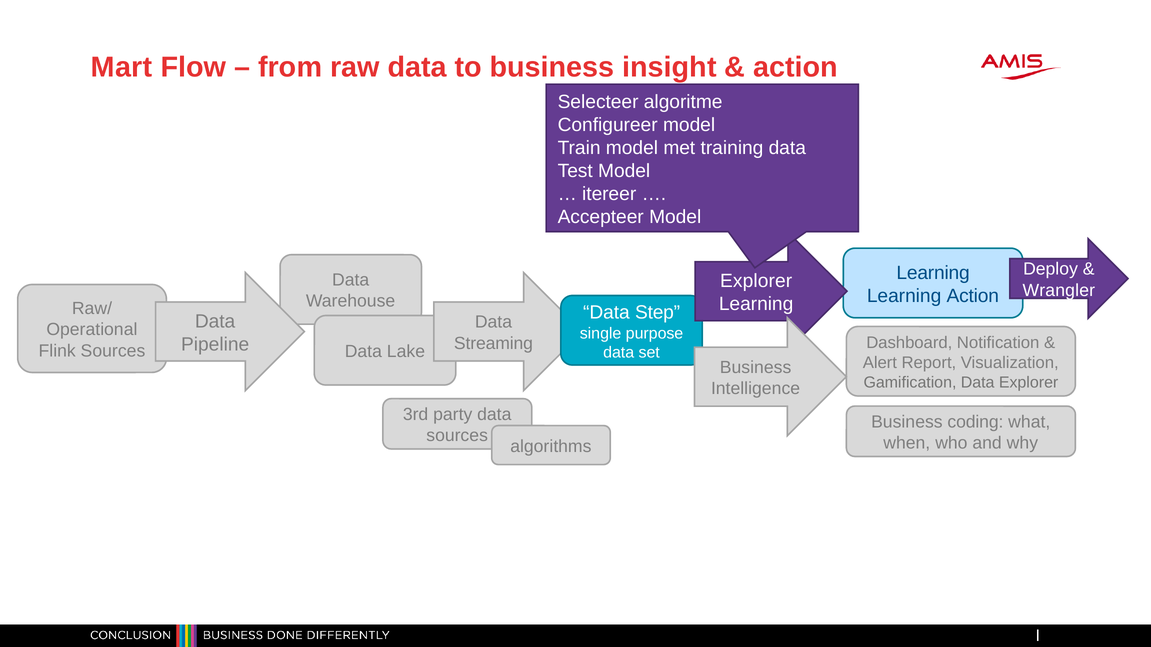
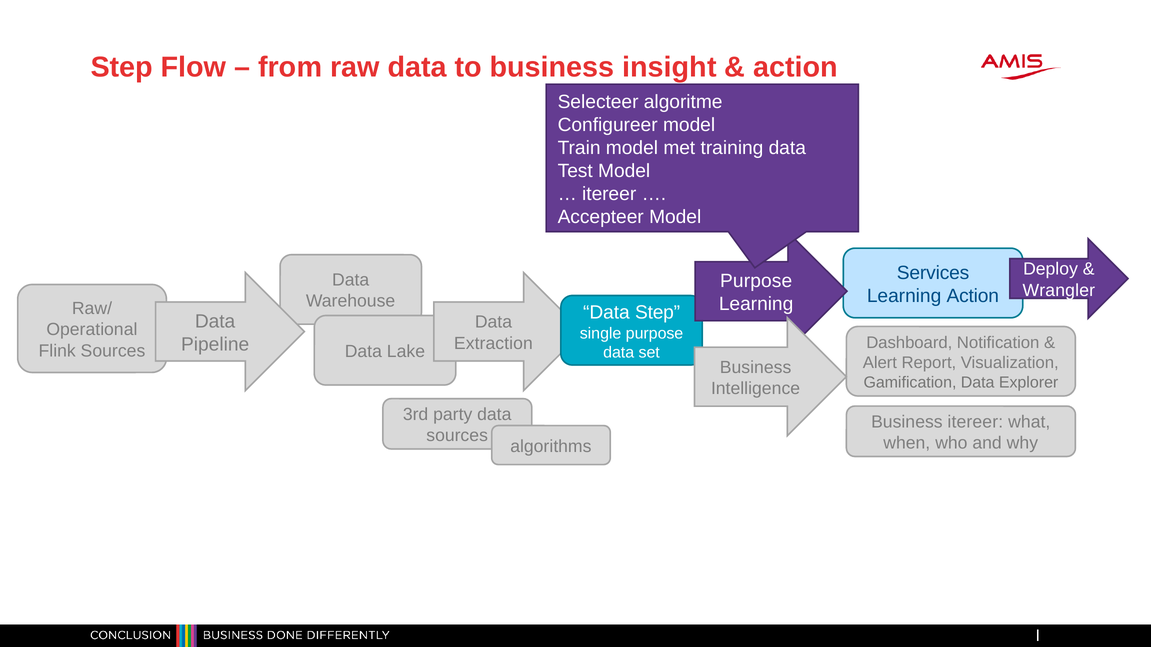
Mart at (122, 67): Mart -> Step
Learning at (933, 273): Learning -> Services
Explorer at (756, 281): Explorer -> Purpose
Streaming: Streaming -> Extraction
Business coding: coding -> itereer
